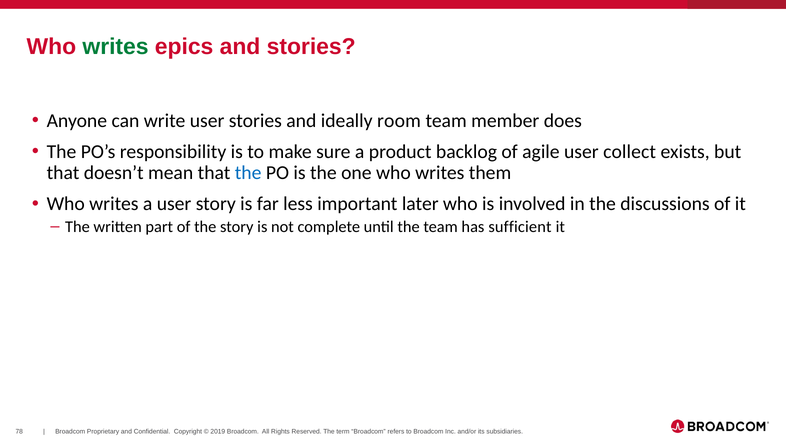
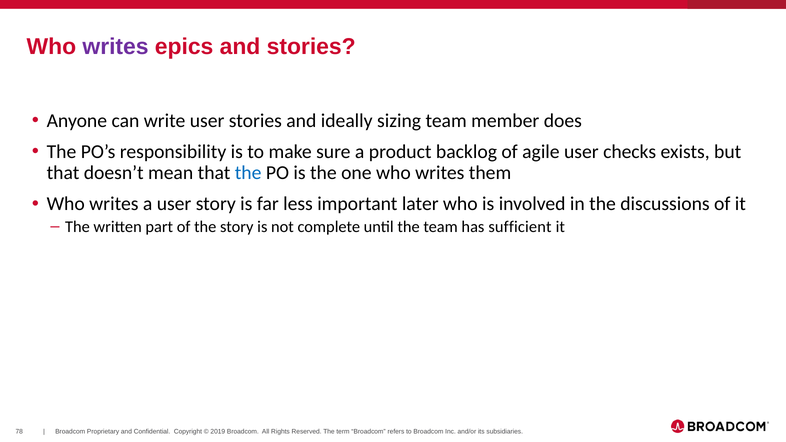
writes at (116, 47) colour: green -> purple
room: room -> sizing
collect: collect -> checks
